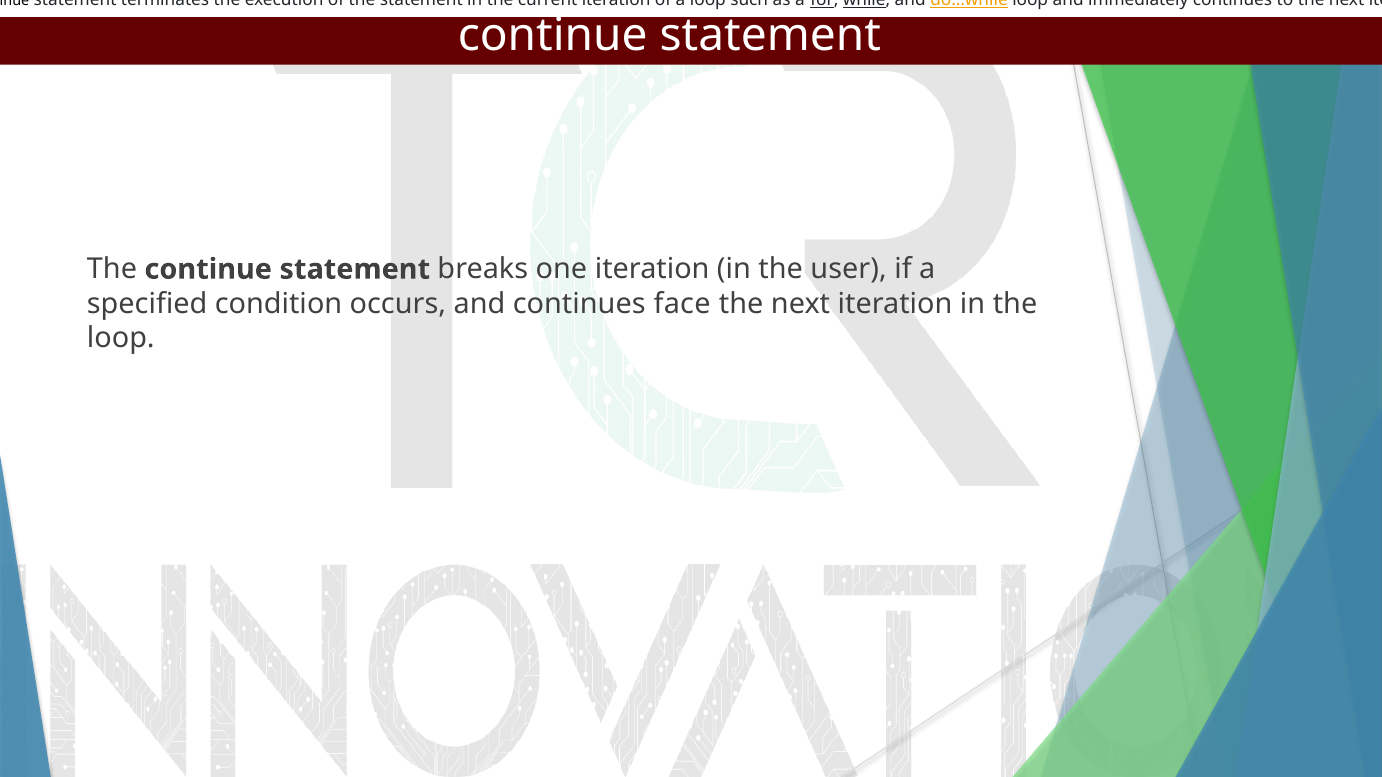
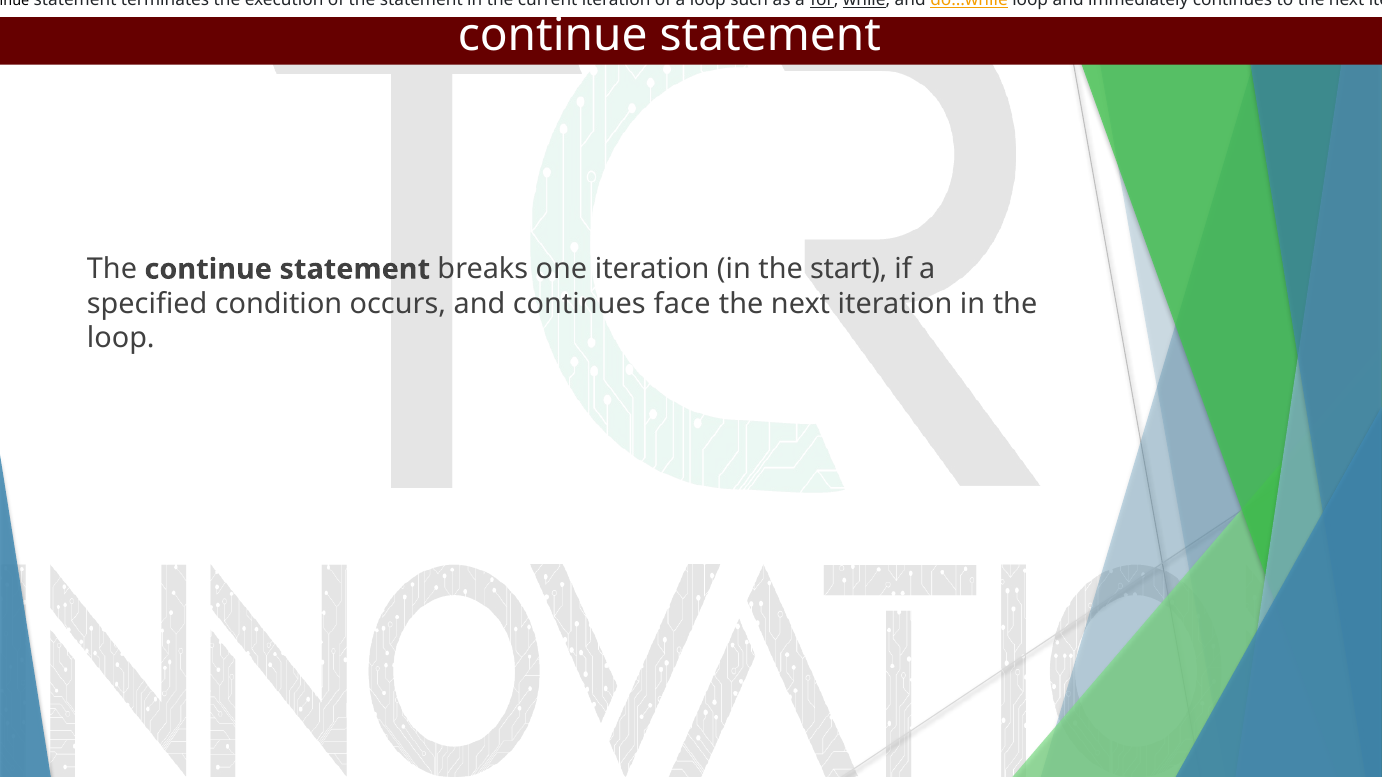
user: user -> start
